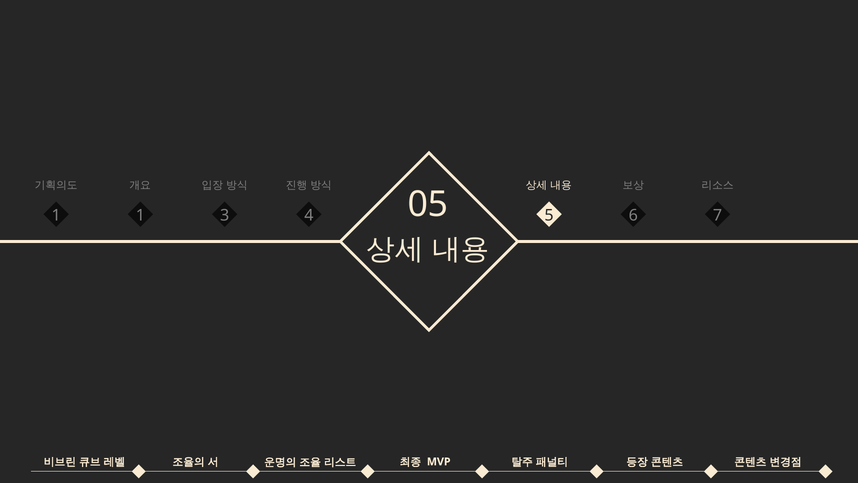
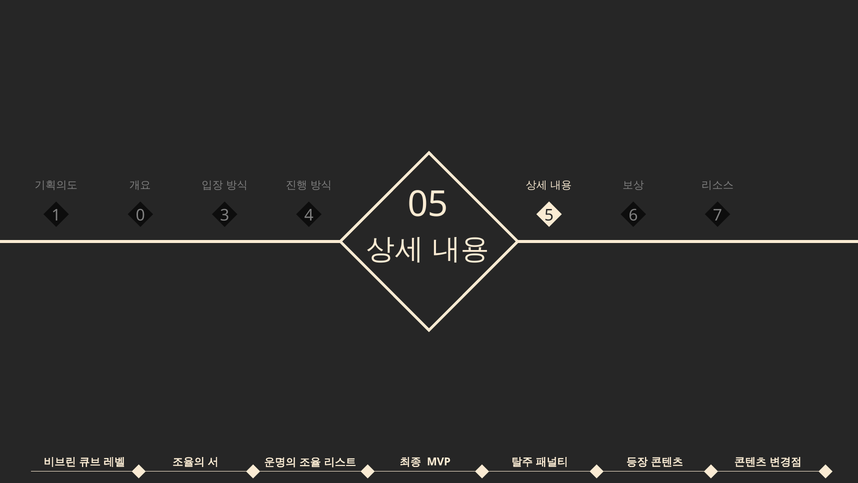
1 1: 1 -> 0
